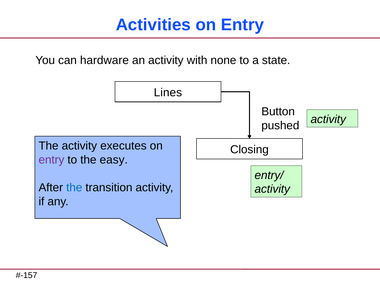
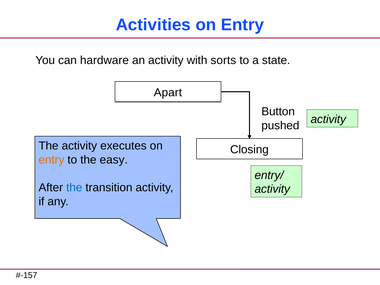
none: none -> sorts
Lines: Lines -> Apart
entry at (51, 160) colour: purple -> orange
